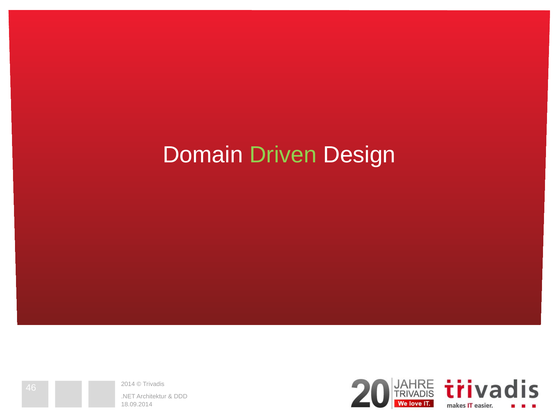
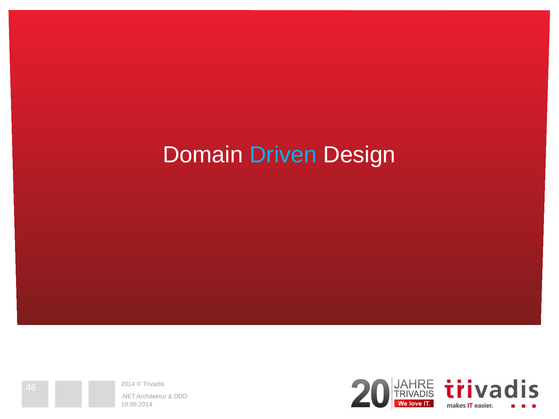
Driven colour: light green -> light blue
